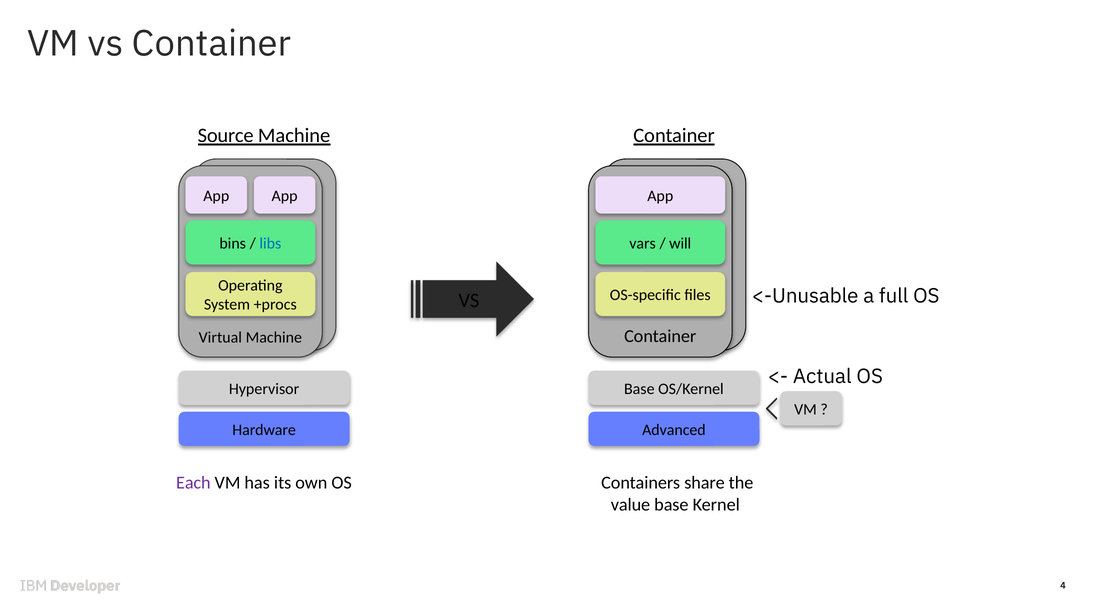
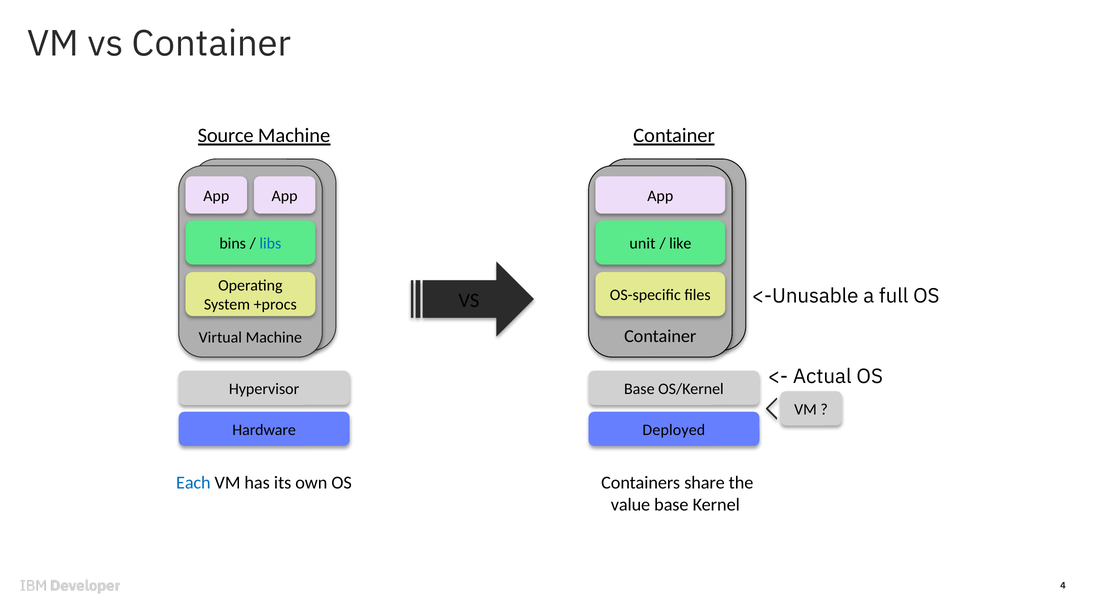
vars: vars -> unit
will: will -> like
Advanced: Advanced -> Deployed
Each colour: purple -> blue
